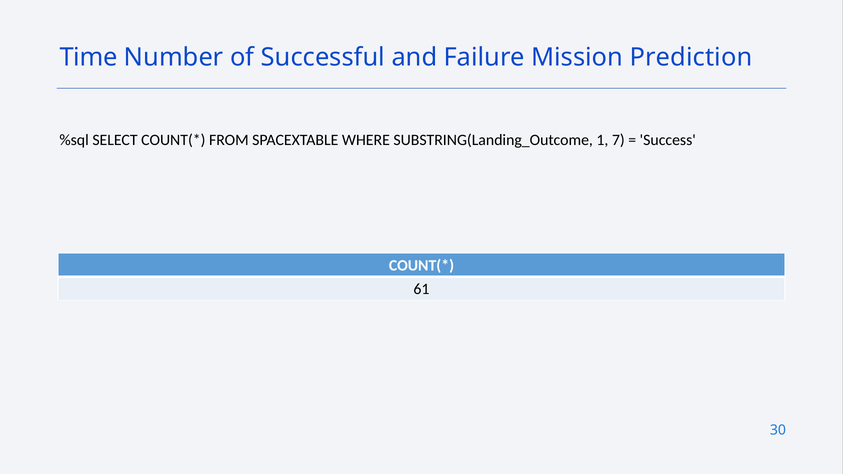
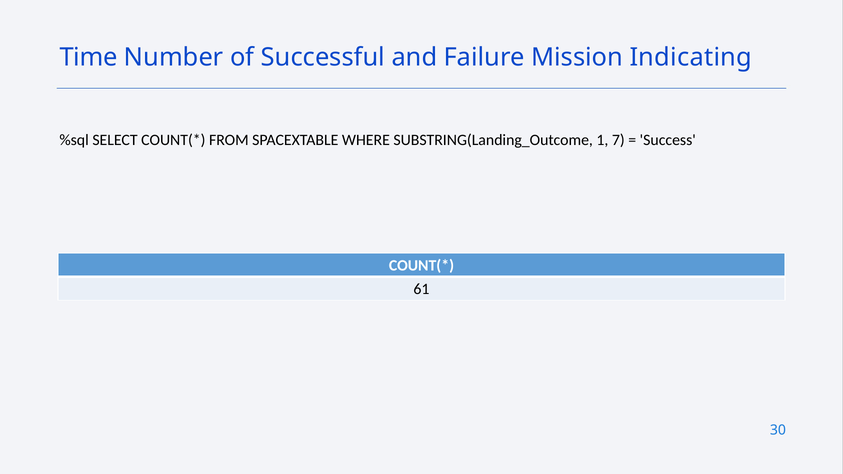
Prediction: Prediction -> Indicating
